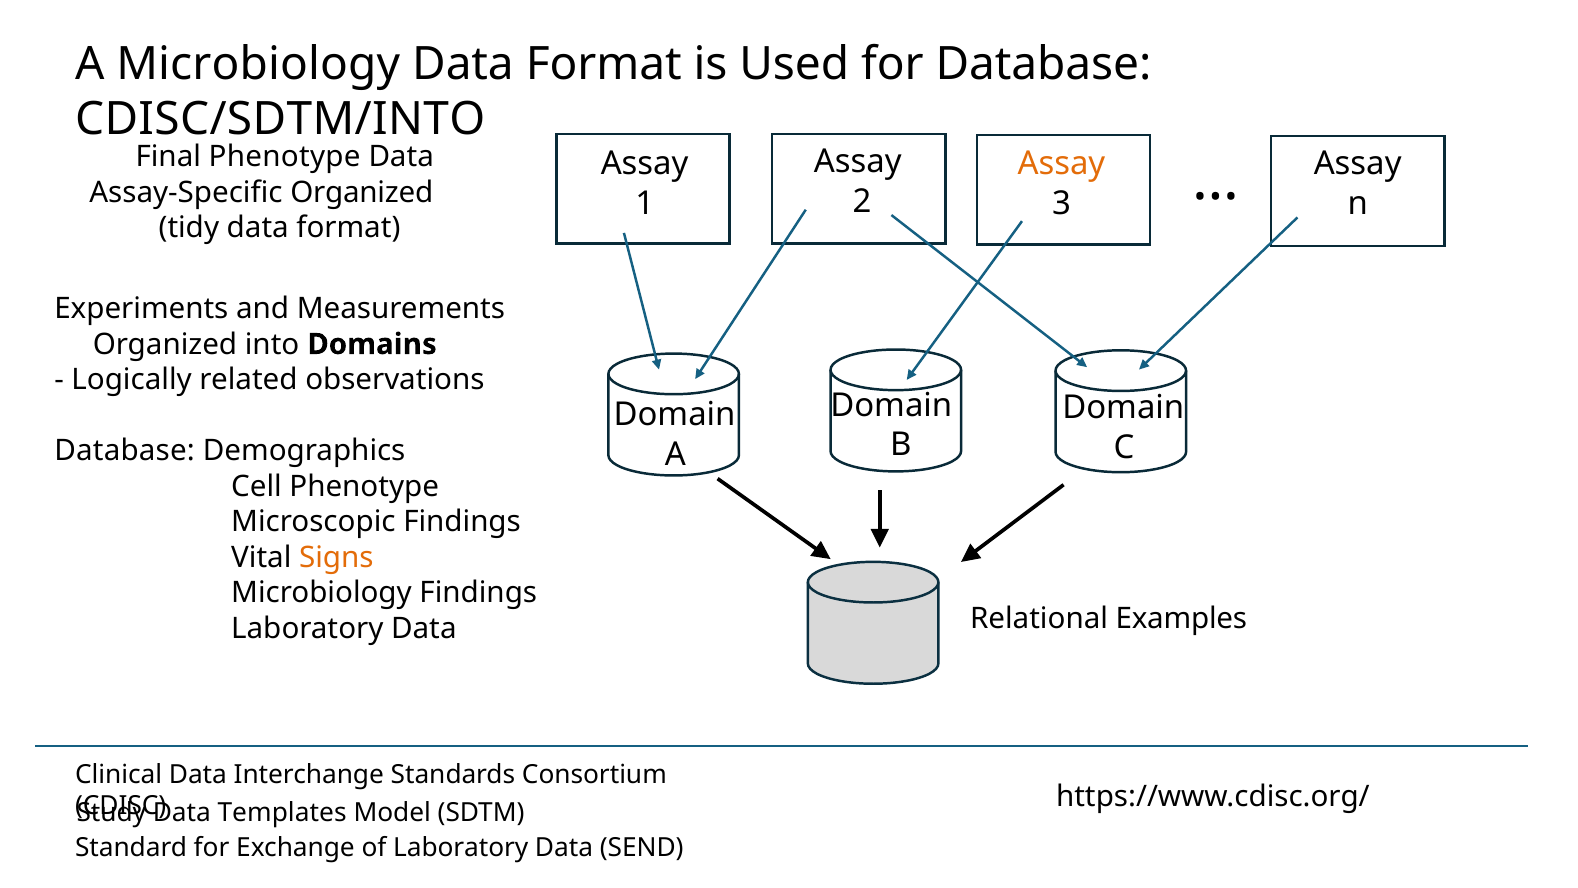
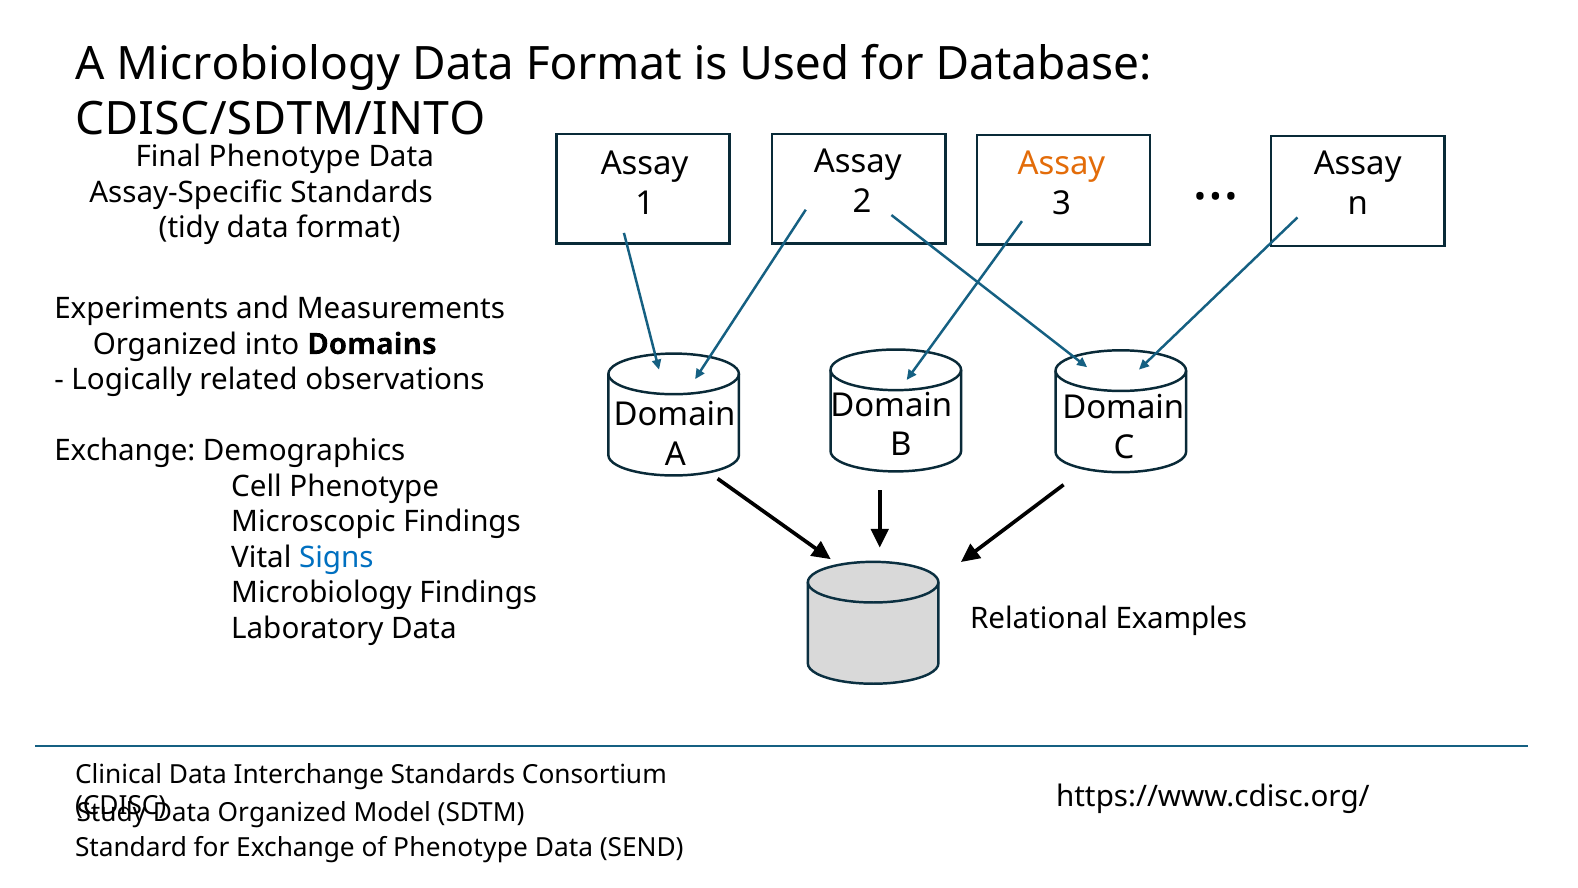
Assay-Specific Organized: Organized -> Standards
Database at (125, 451): Database -> Exchange
Signs colour: orange -> blue
Data Templates: Templates -> Organized
of Laboratory: Laboratory -> Phenotype
